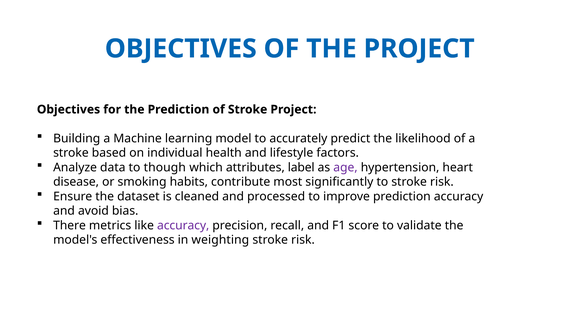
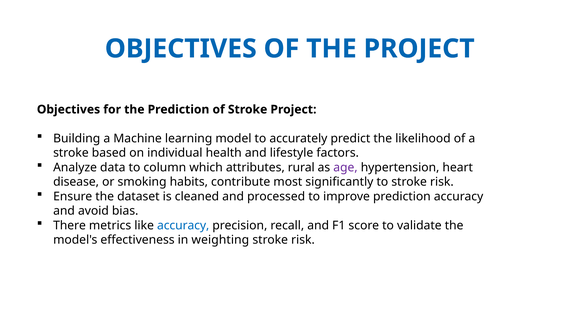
though: though -> column
label: label -> rural
accuracy at (183, 226) colour: purple -> blue
